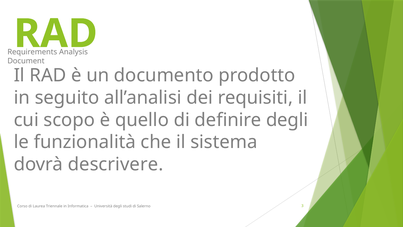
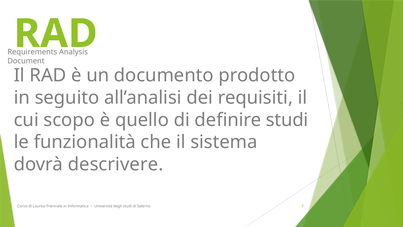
definire degli: degli -> studi
